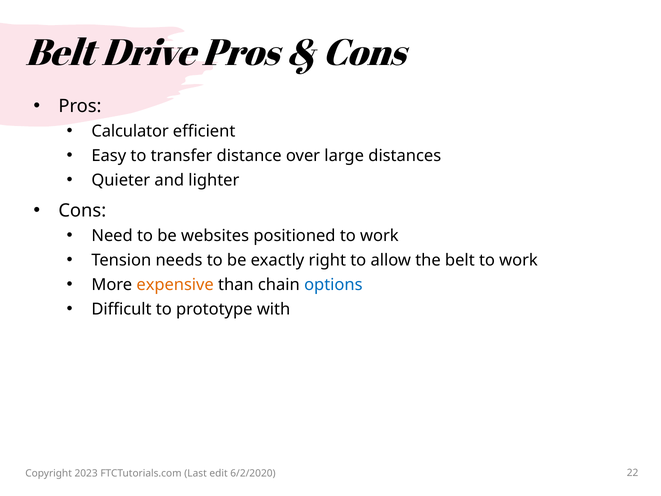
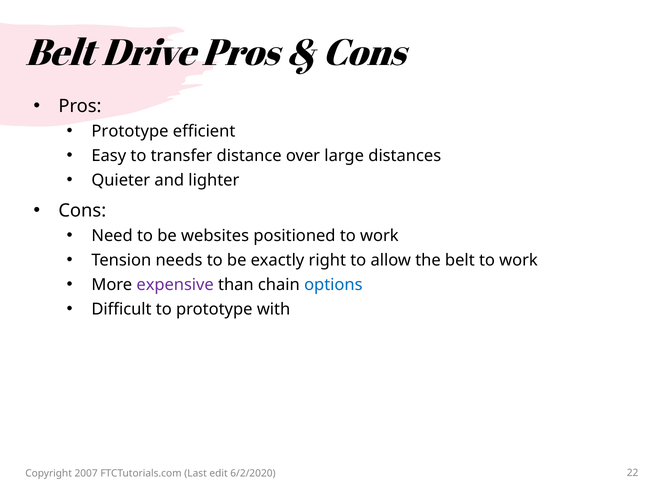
Calculator at (130, 131): Calculator -> Prototype
expensive colour: orange -> purple
2023: 2023 -> 2007
